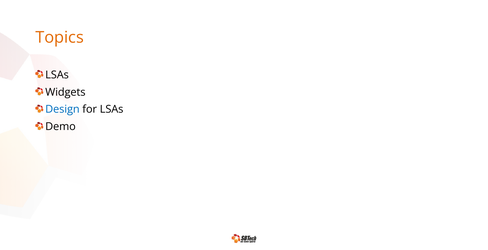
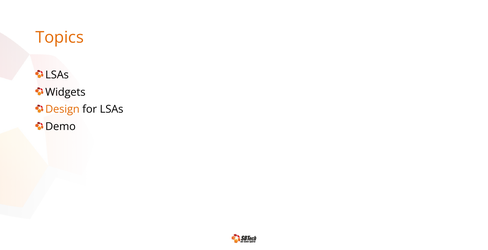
Design colour: blue -> orange
